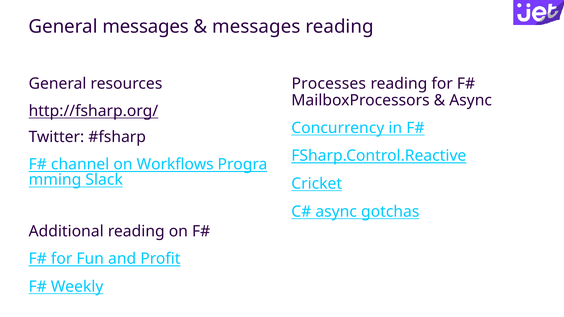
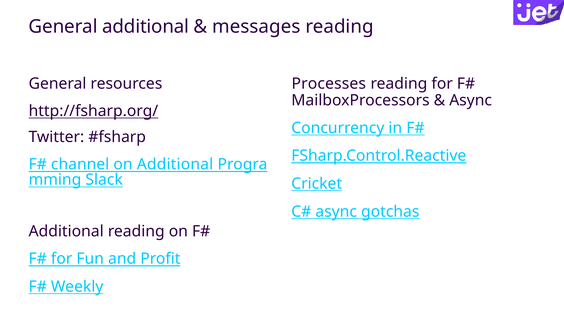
General messages: messages -> additional
on Workflows: Workflows -> Additional
